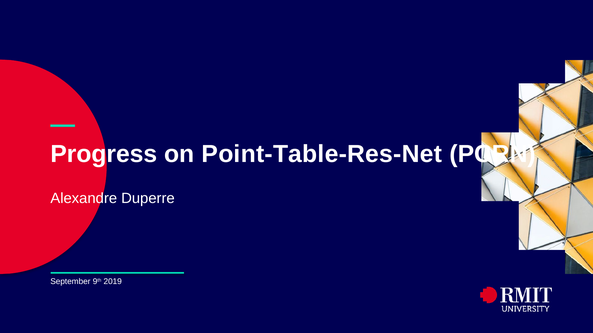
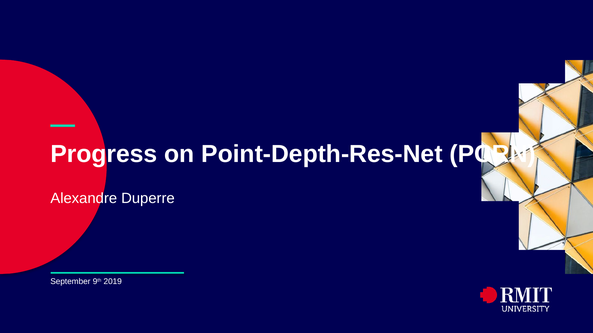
Point-Table-Res-Net: Point-Table-Res-Net -> Point-Depth-Res-Net
